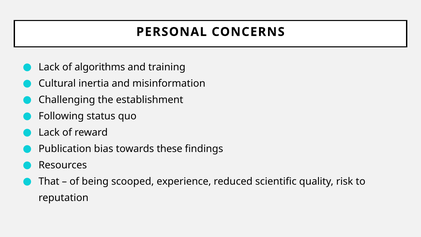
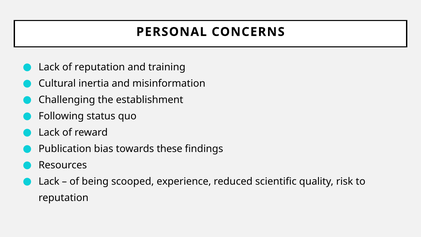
of algorithms: algorithms -> reputation
That at (49, 181): That -> Lack
